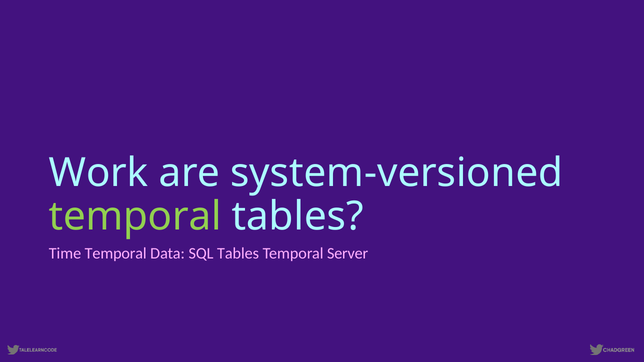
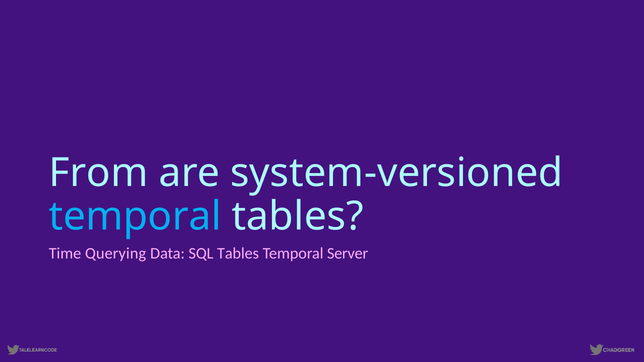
Work: Work -> From
temporal at (135, 217) colour: light green -> light blue
Time Temporal: Temporal -> Querying
